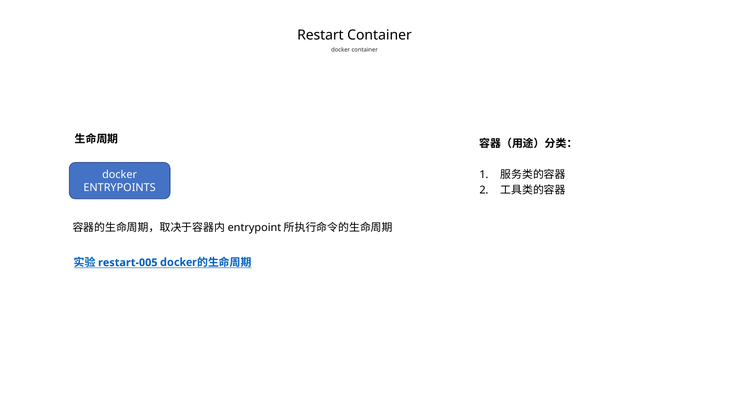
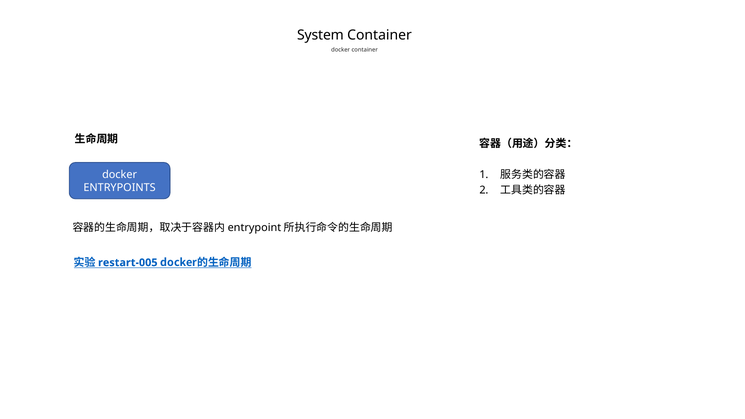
Restart: Restart -> System
